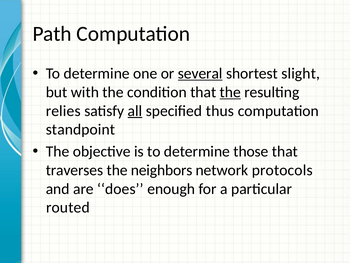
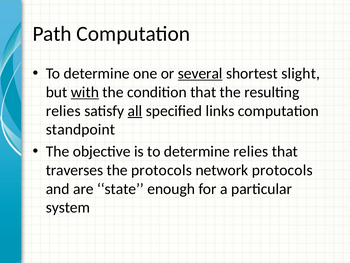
with underline: none -> present
the at (230, 92) underline: present -> none
thus: thus -> links
determine those: those -> relies
the neighbors: neighbors -> protocols
does: does -> state
routed: routed -> system
